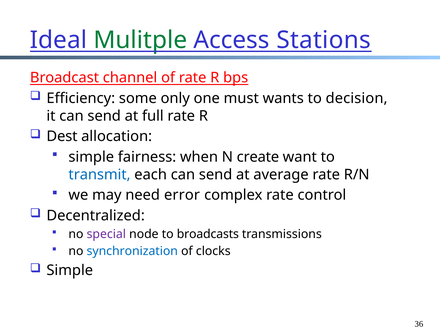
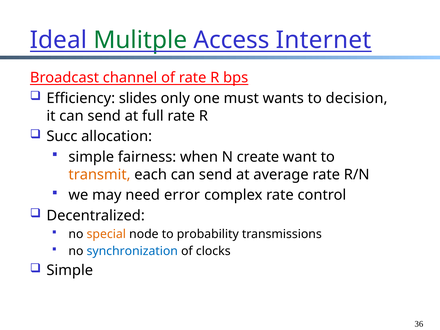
Stations: Stations -> Internet
some: some -> slides
Dest: Dest -> Succ
transmit colour: blue -> orange
special colour: purple -> orange
broadcasts: broadcasts -> probability
